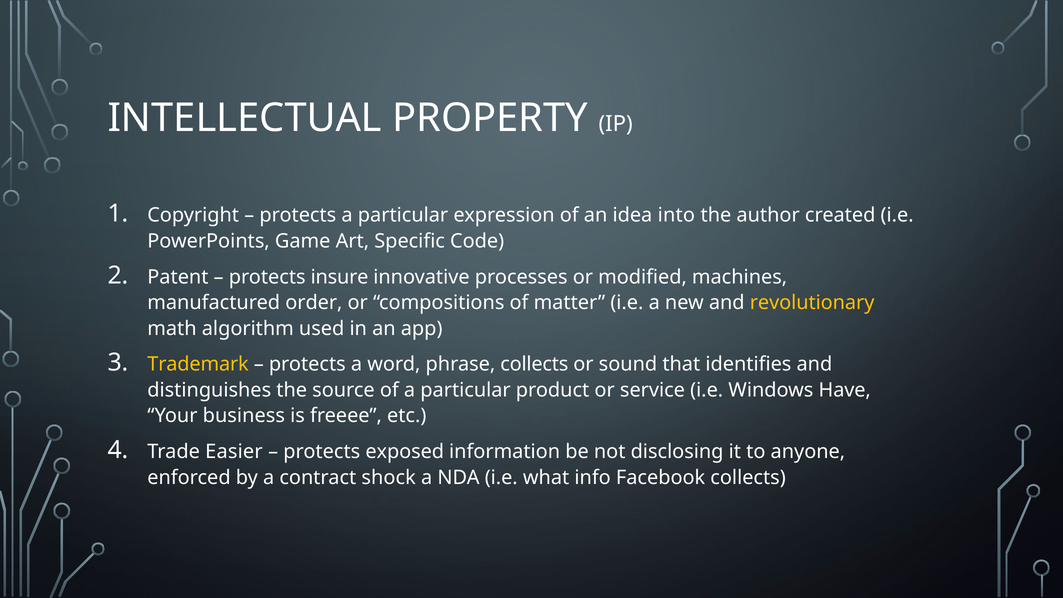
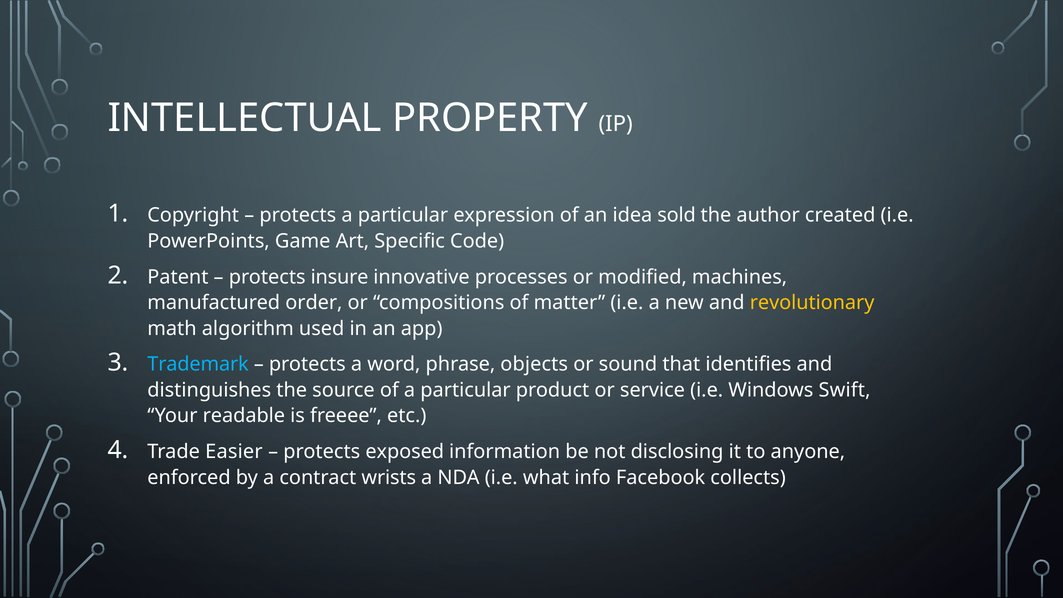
into: into -> sold
Trademark colour: yellow -> light blue
phrase collects: collects -> objects
Have: Have -> Swift
business: business -> readable
shock: shock -> wrists
